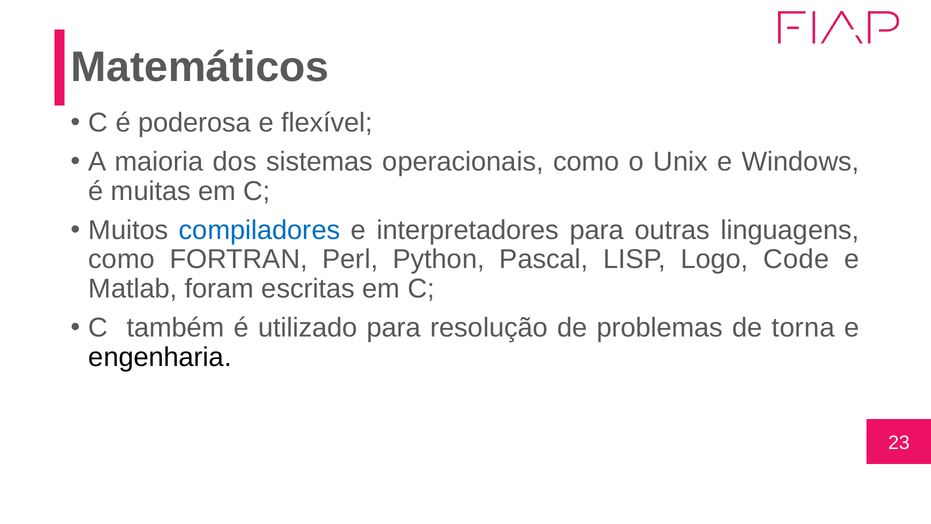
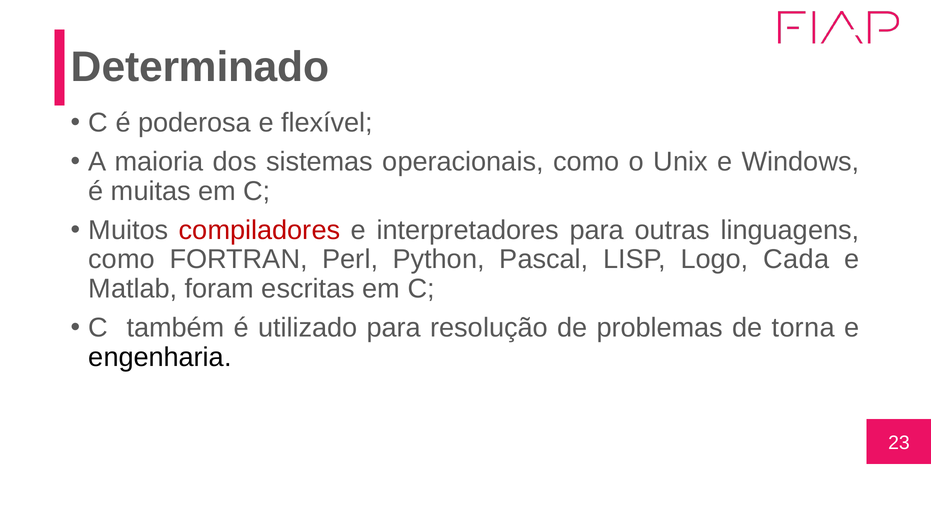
Matemáticos: Matemáticos -> Determinado
compiladores colour: blue -> red
Code: Code -> Cada
